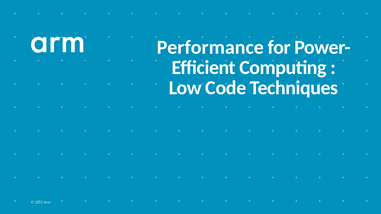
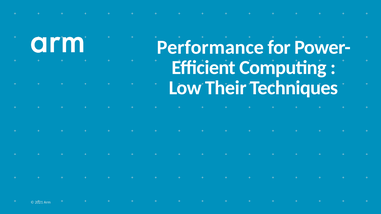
Code: Code -> Their
